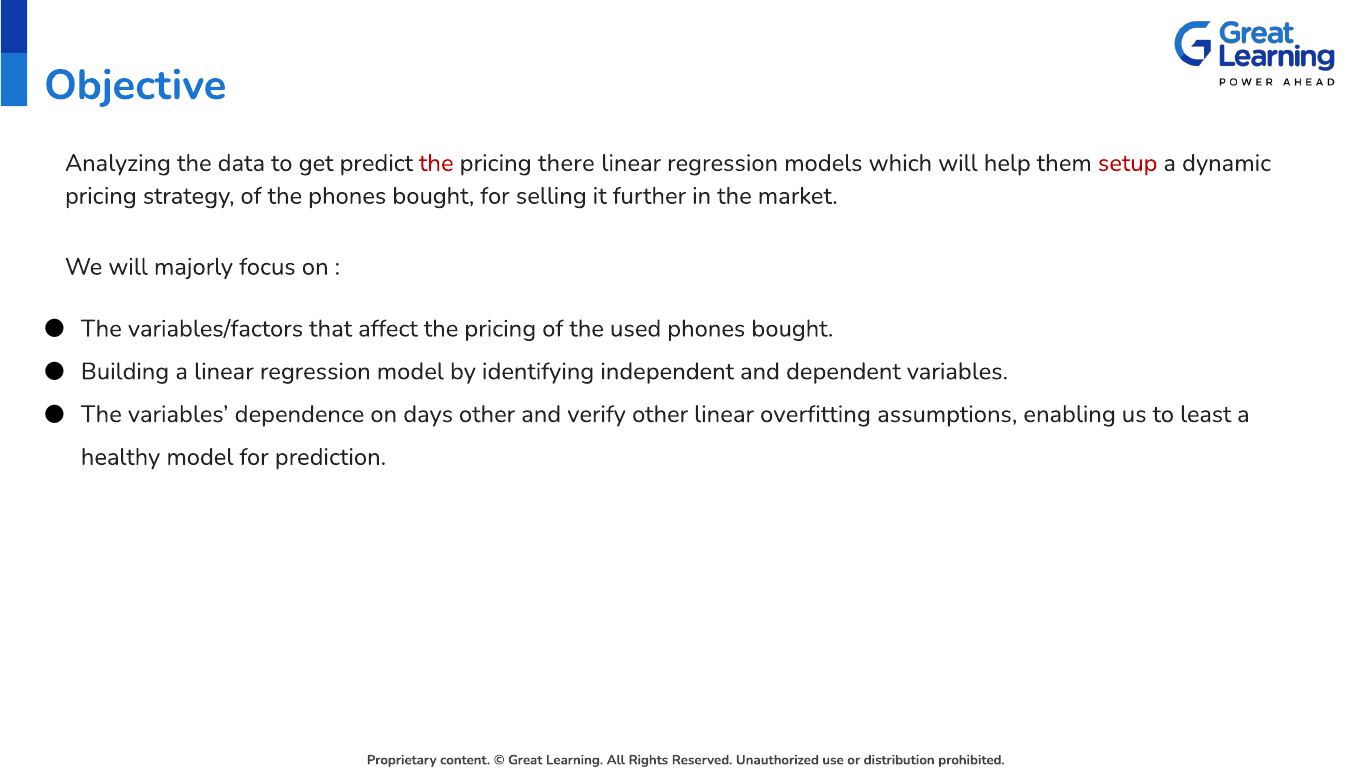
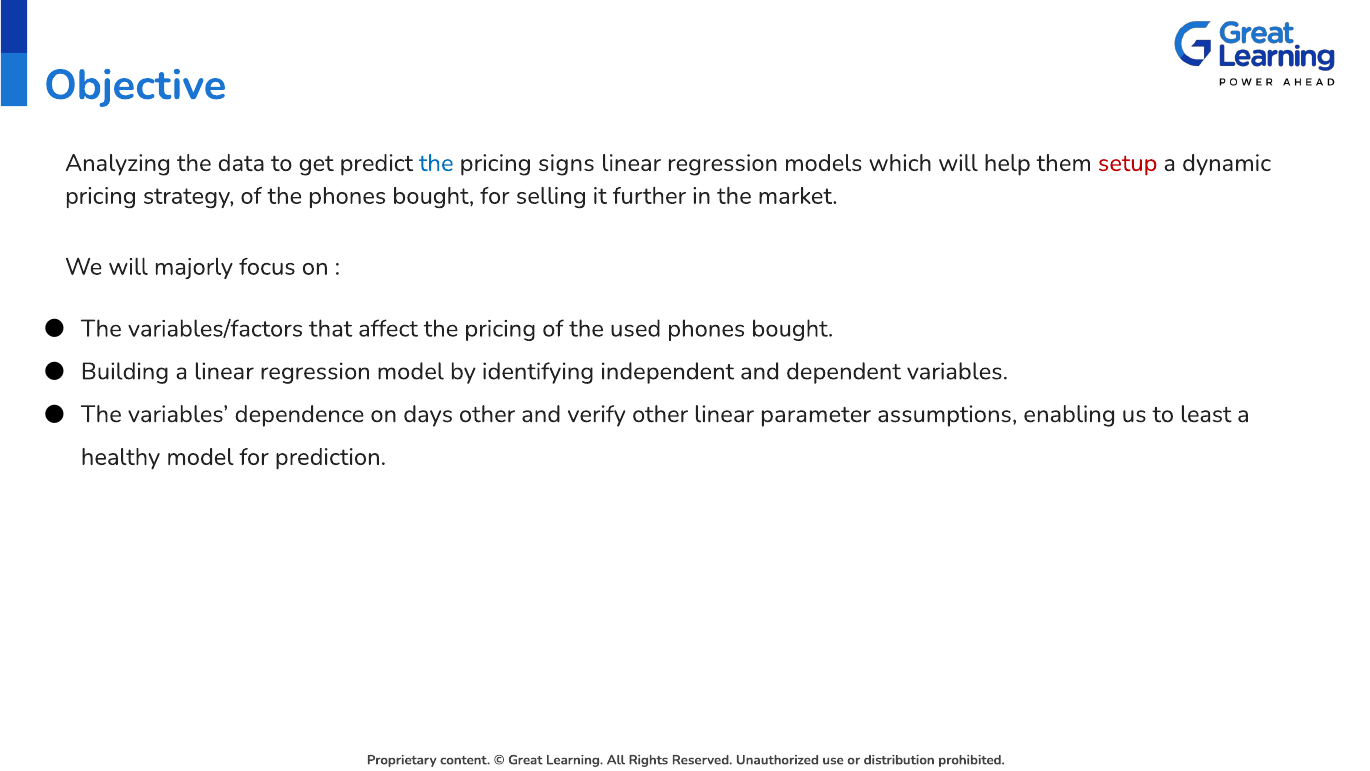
the at (436, 163) colour: red -> blue
there: there -> signs
overfitting: overfitting -> parameter
